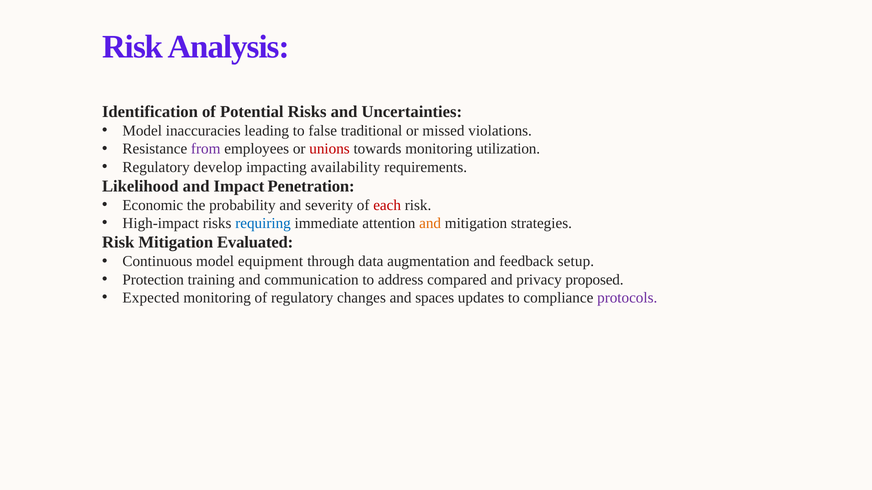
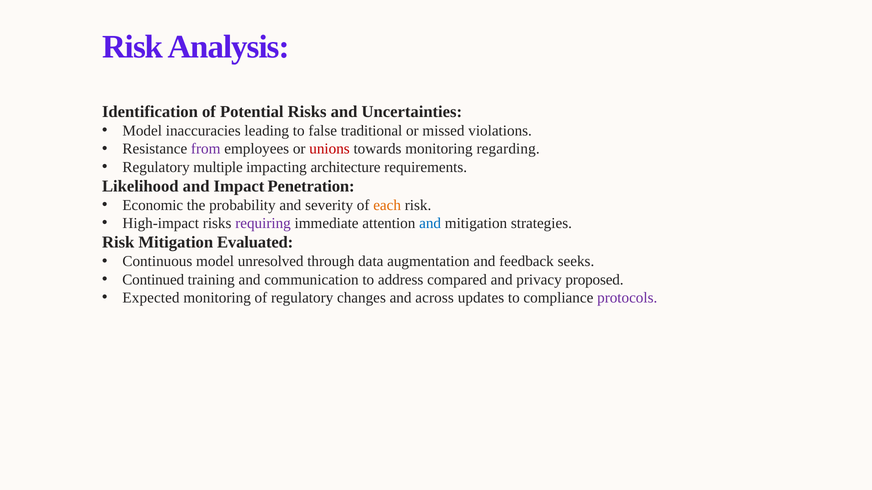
utilization: utilization -> regarding
develop: develop -> multiple
availability: availability -> architecture
each colour: red -> orange
requiring colour: blue -> purple
and at (430, 224) colour: orange -> blue
equipment: equipment -> unresolved
setup: setup -> seeks
Protection: Protection -> Continued
spaces: spaces -> across
